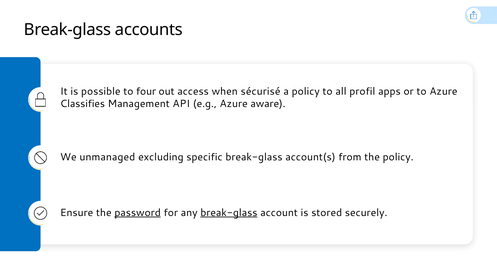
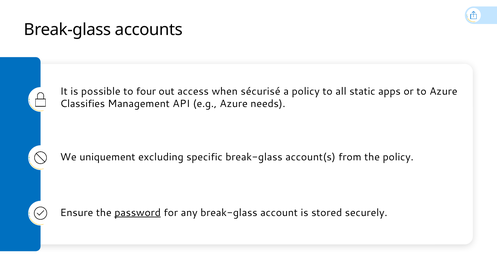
profil: profil -> static
aware: aware -> needs
unmanaged: unmanaged -> uniquement
break-glass at (229, 212) underline: present -> none
